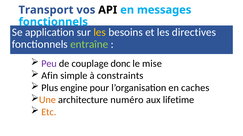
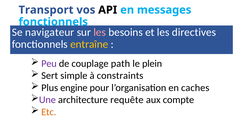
application: application -> navigateur
les at (100, 32) colour: yellow -> pink
entraîne colour: light green -> yellow
donc: donc -> path
mise: mise -> plein
Afin: Afin -> Sert
Une colour: orange -> purple
numéro: numéro -> requête
lifetime: lifetime -> compte
